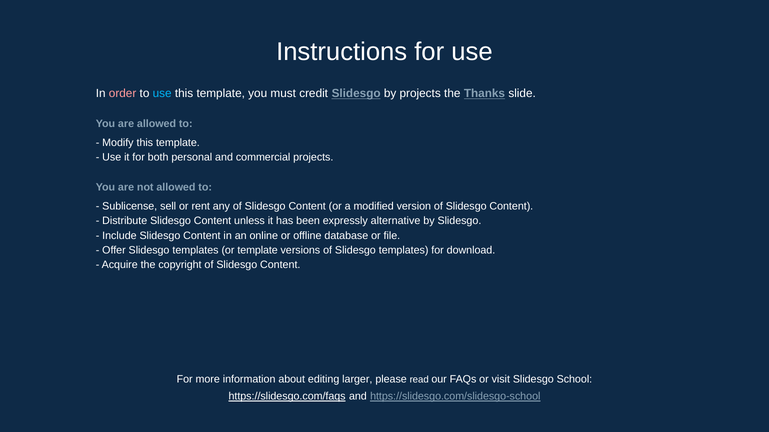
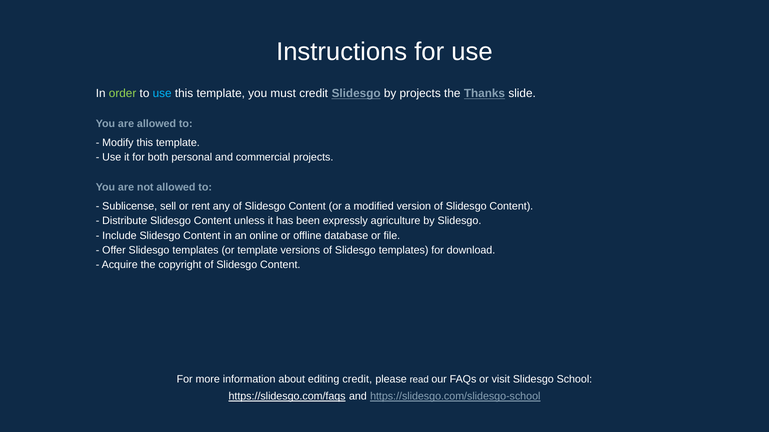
order colour: pink -> light green
alternative: alternative -> agriculture
editing larger: larger -> credit
